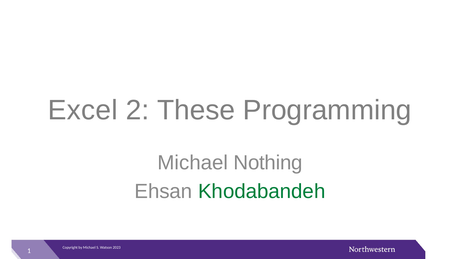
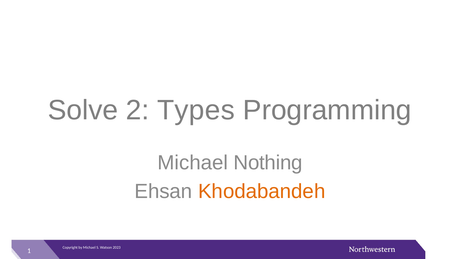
Excel: Excel -> Solve
These: These -> Types
Khodabandeh colour: green -> orange
